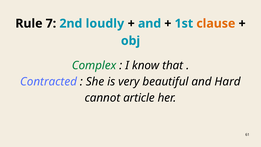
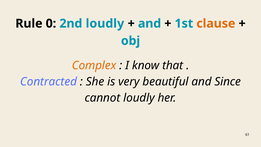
7: 7 -> 0
Complex colour: green -> orange
Hard: Hard -> Since
cannot article: article -> loudly
